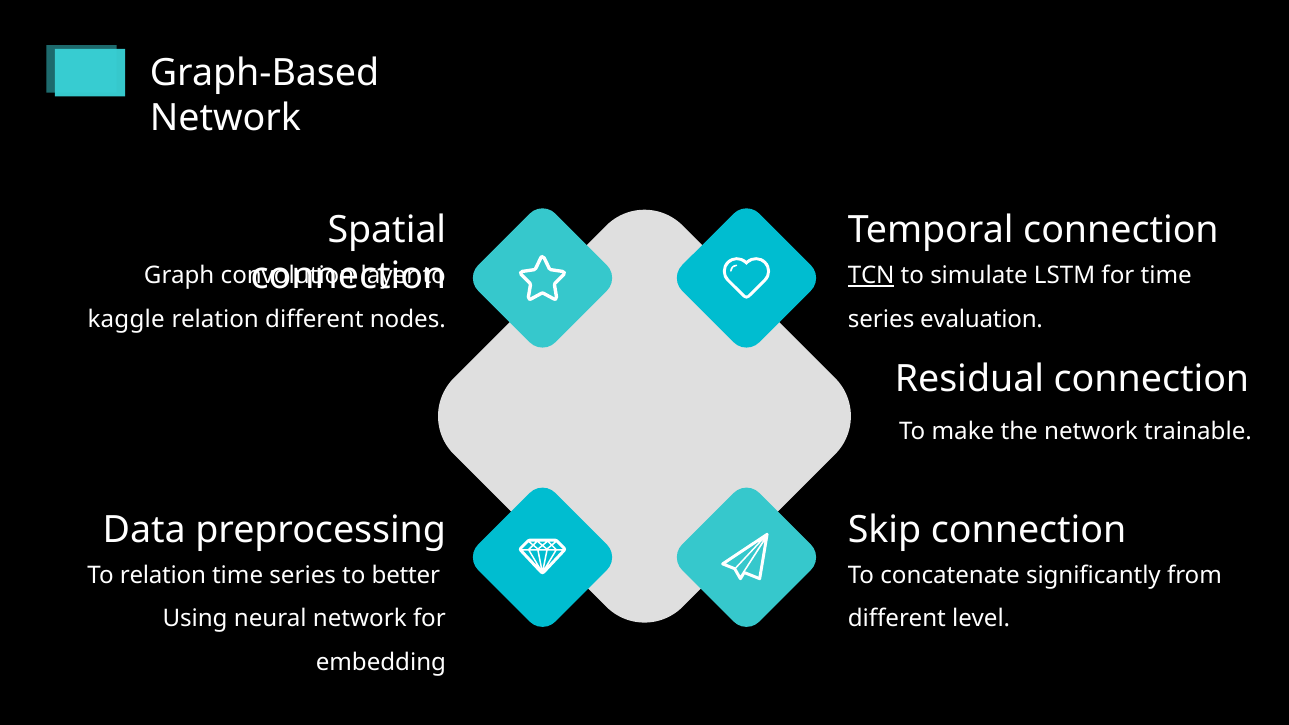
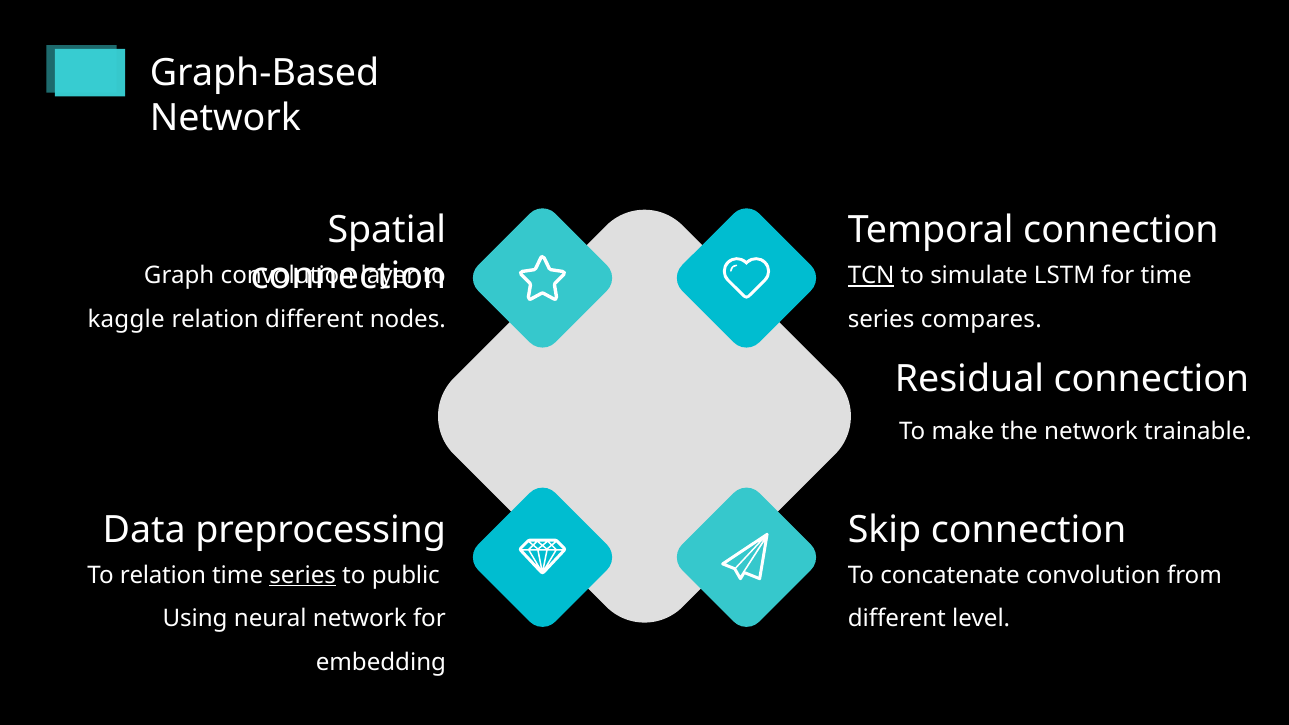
evaluation: evaluation -> compares
series at (303, 575) underline: none -> present
better: better -> public
concatenate significantly: significantly -> convolution
